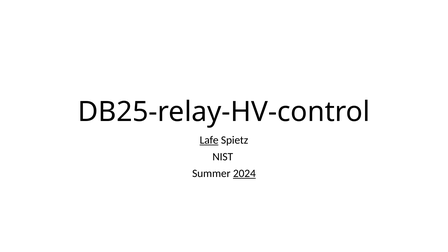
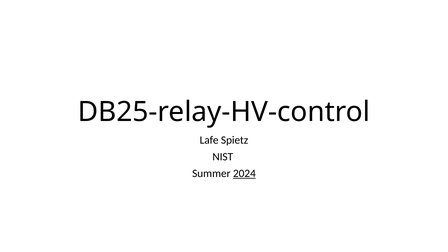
Lafe underline: present -> none
